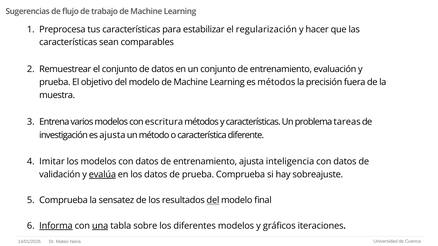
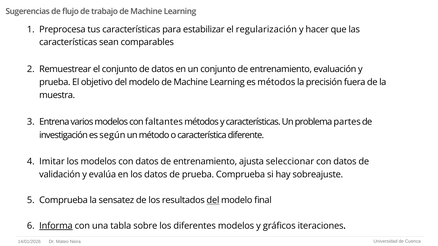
escritura: escritura -> faltantes
tareas: tareas -> partes
es ajusta: ajusta -> según
inteligencia: inteligencia -> seleccionar
evalúa underline: present -> none
una underline: present -> none
